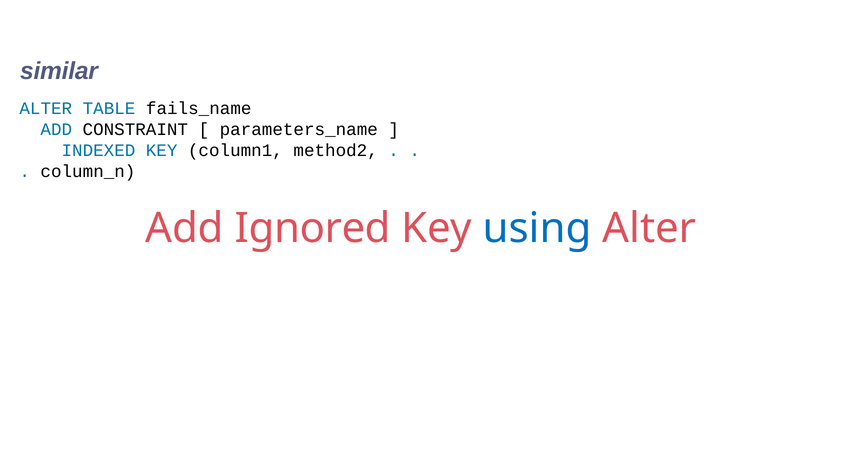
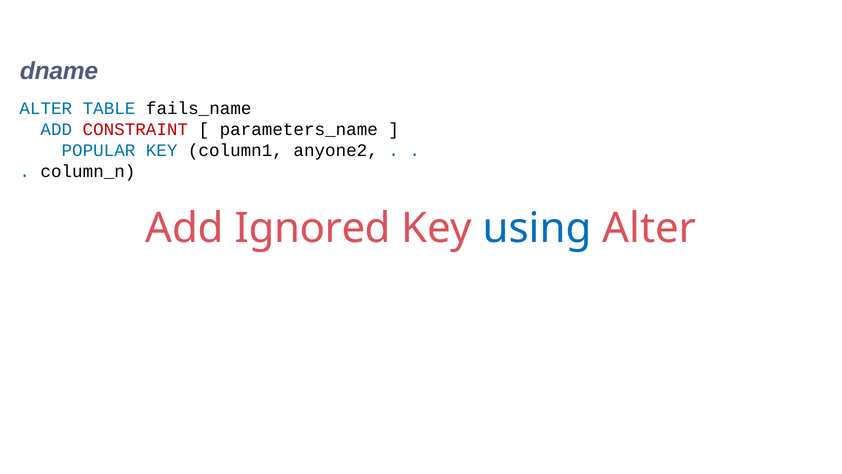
similar: similar -> dname
CONSTRAINT colour: black -> red
INDEXED: INDEXED -> POPULAR
method2: method2 -> anyone2
